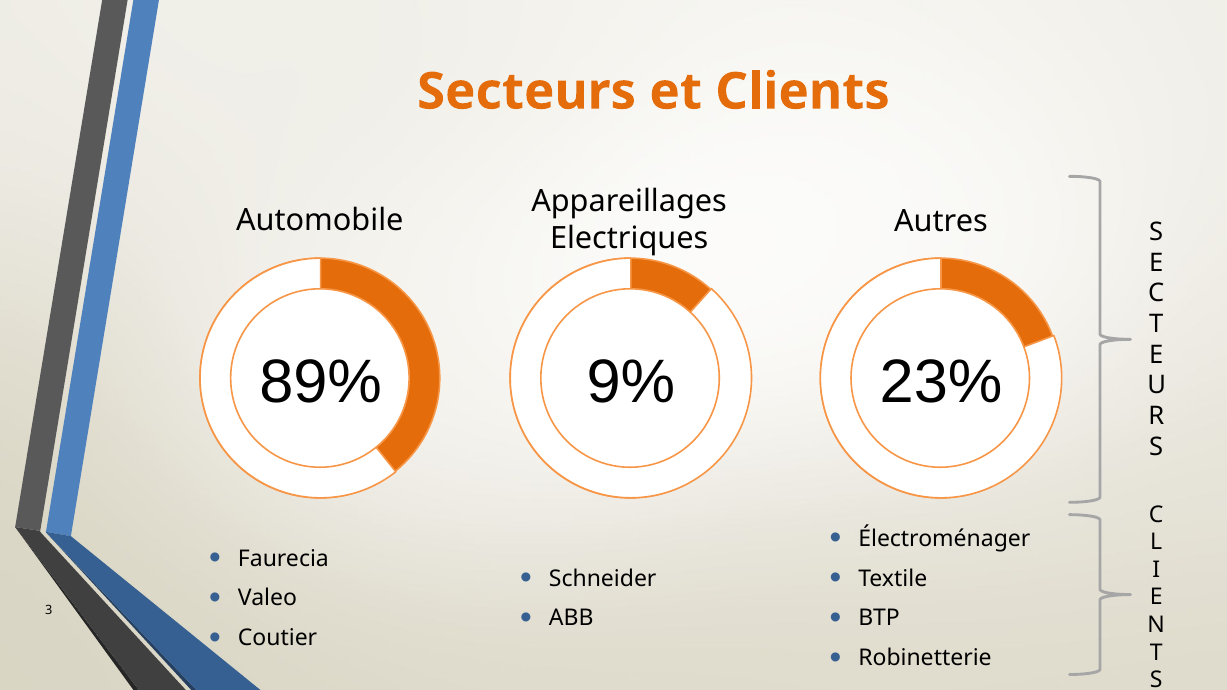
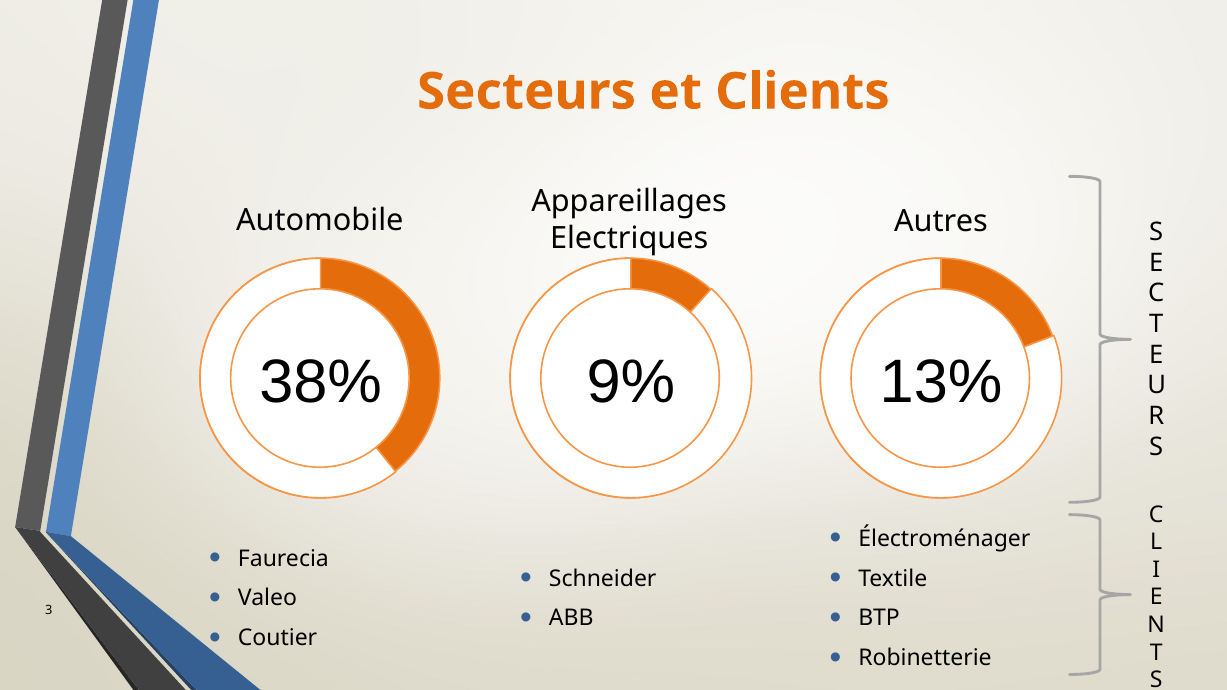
89%: 89% -> 38%
23%: 23% -> 13%
